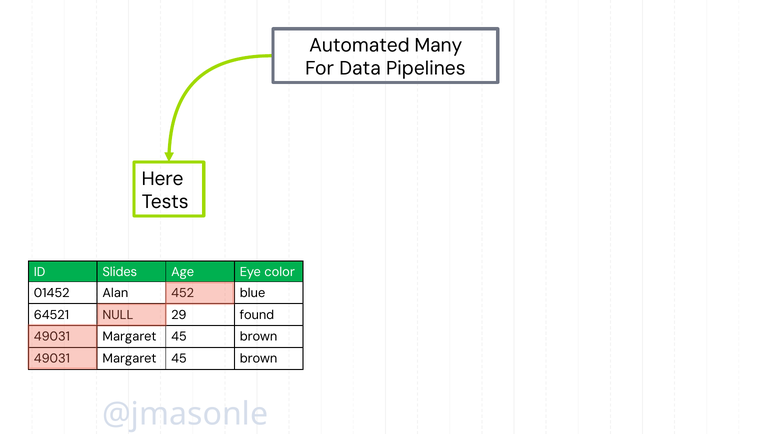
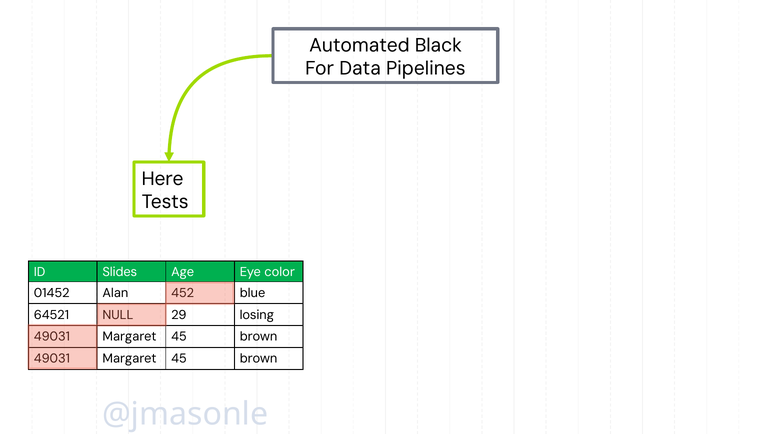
Many: Many -> Black
found: found -> losing
